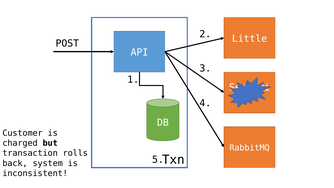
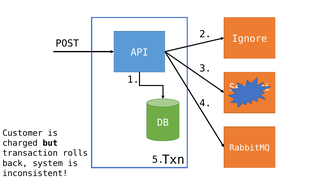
Little: Little -> Ignore
